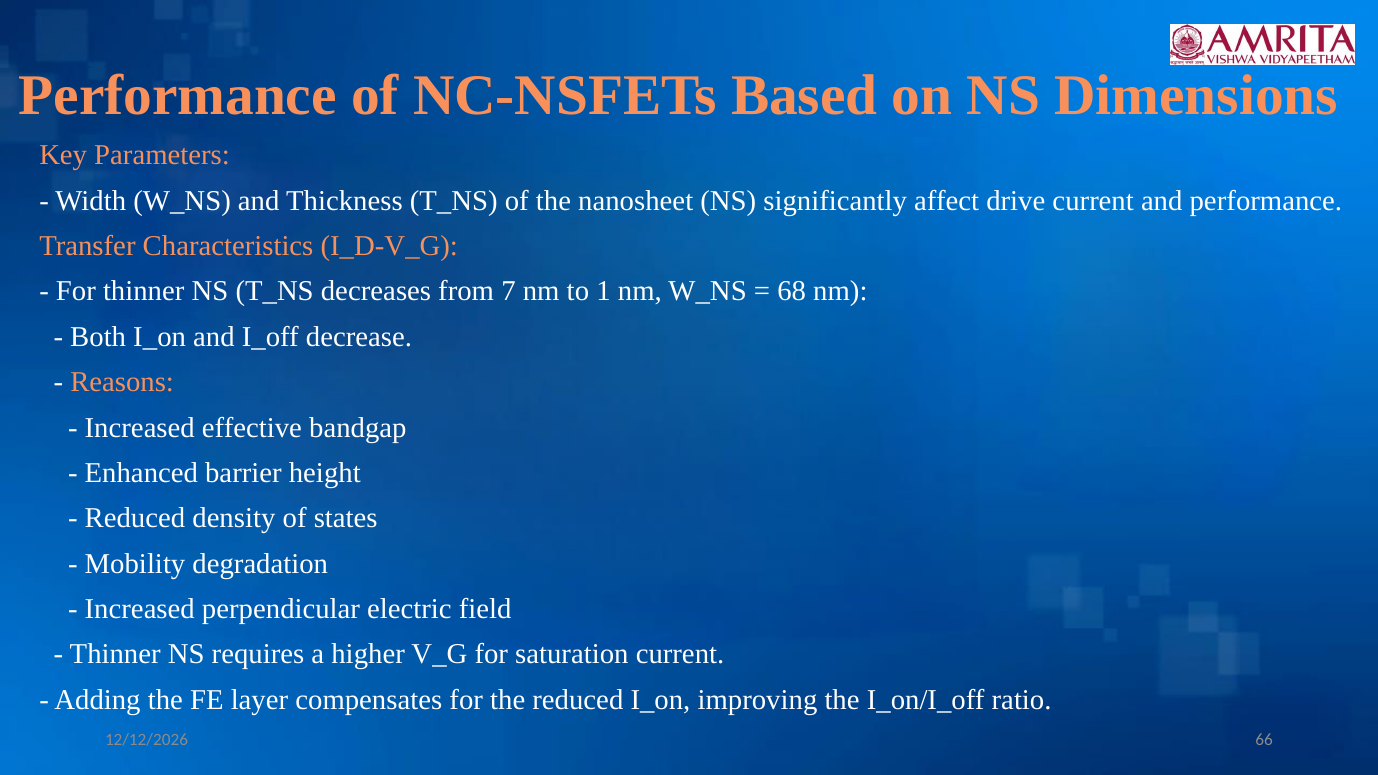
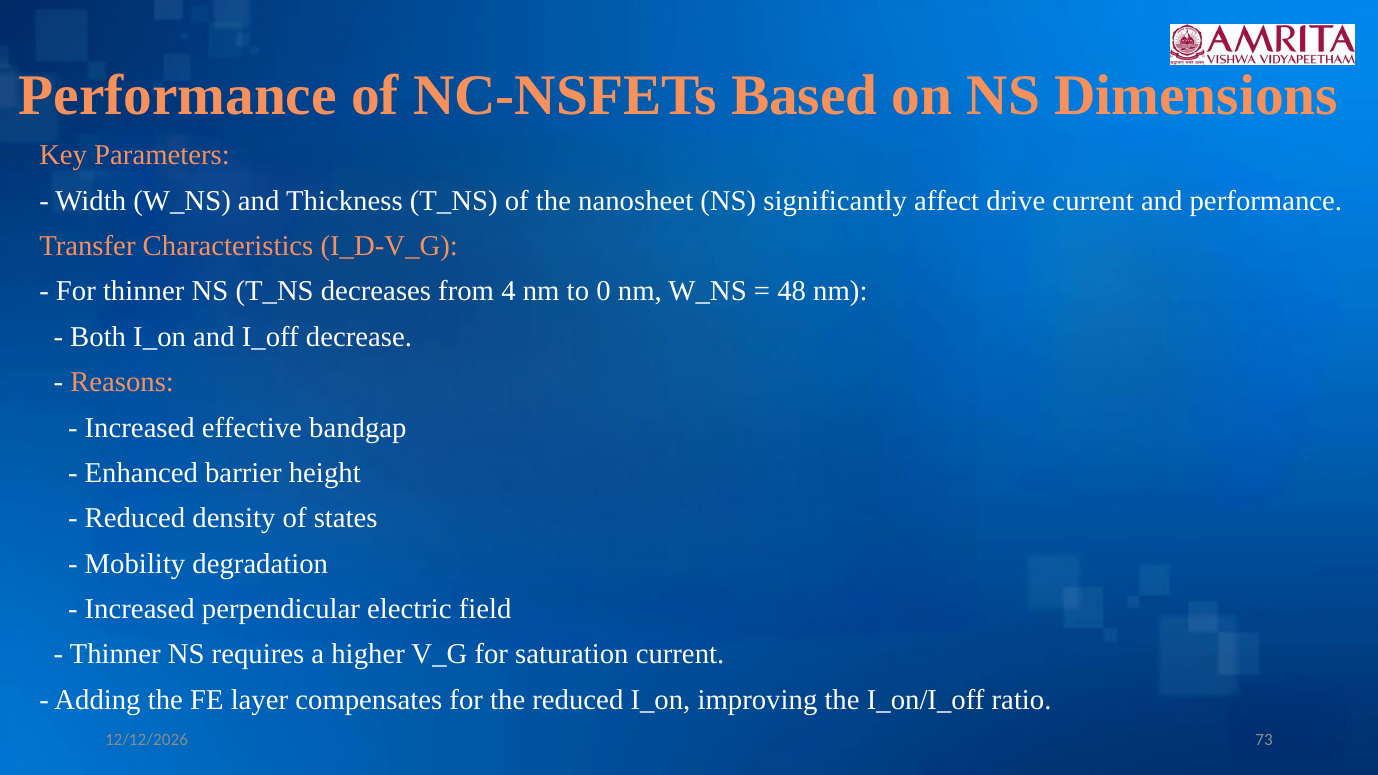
7: 7 -> 4
1: 1 -> 0
68: 68 -> 48
66: 66 -> 73
